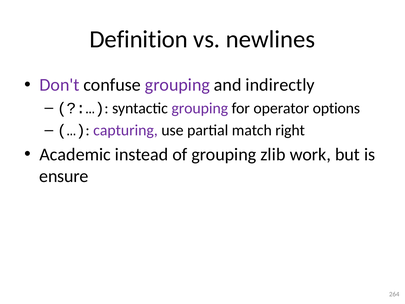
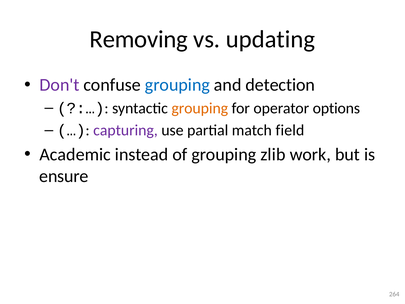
Definition: Definition -> Removing
newlines: newlines -> updating
grouping at (177, 85) colour: purple -> blue
indirectly: indirectly -> detection
grouping at (200, 108) colour: purple -> orange
right: right -> field
